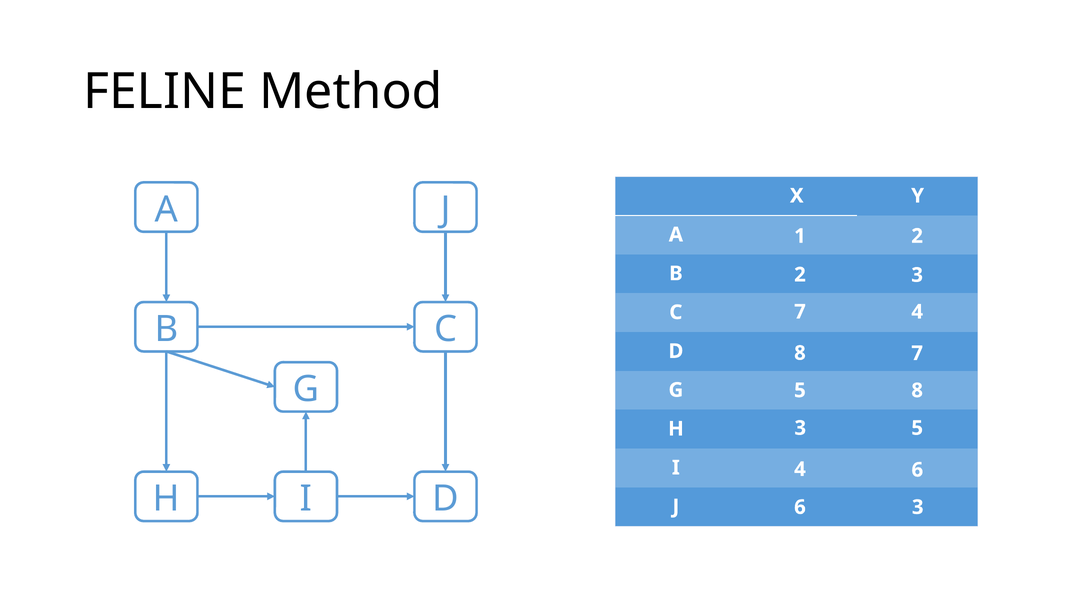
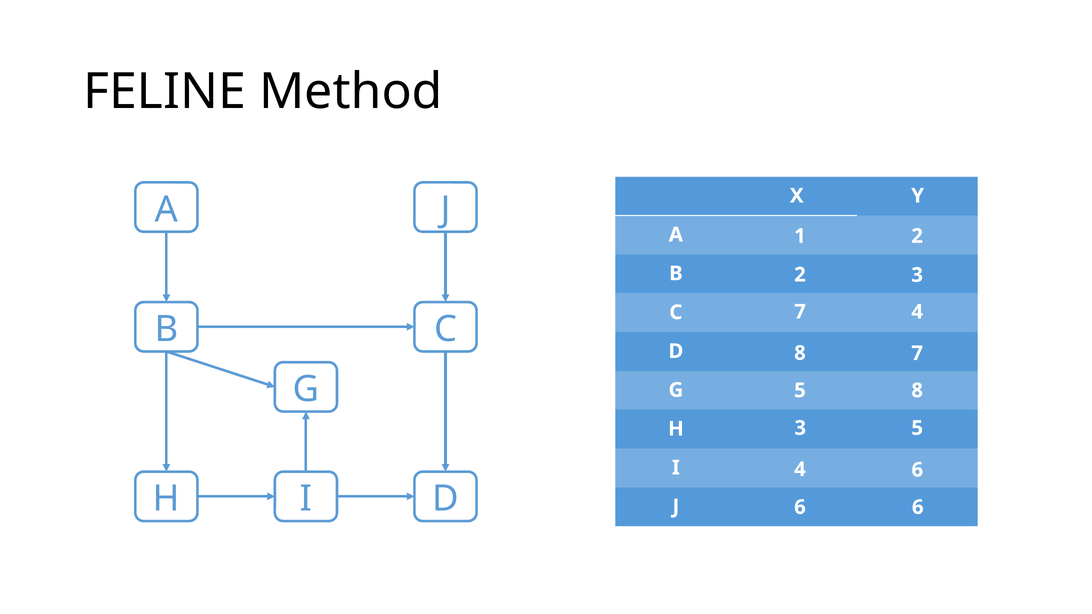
J 3: 3 -> 6
